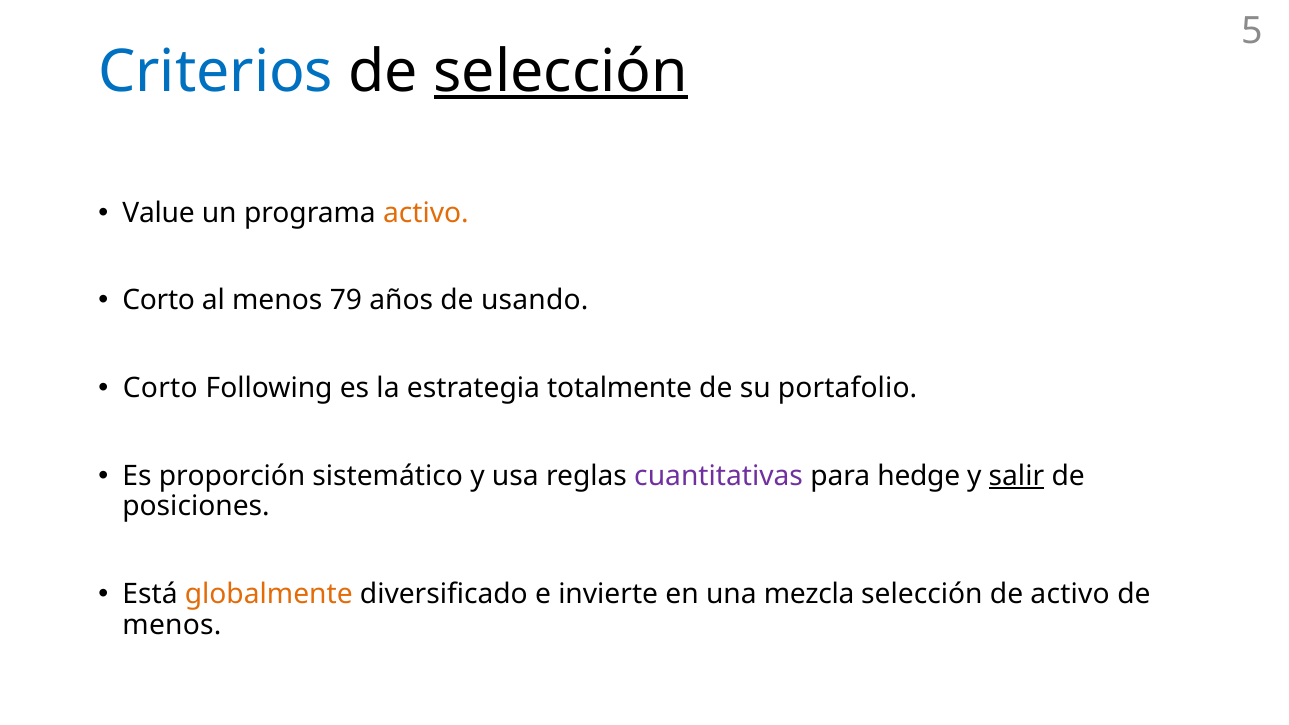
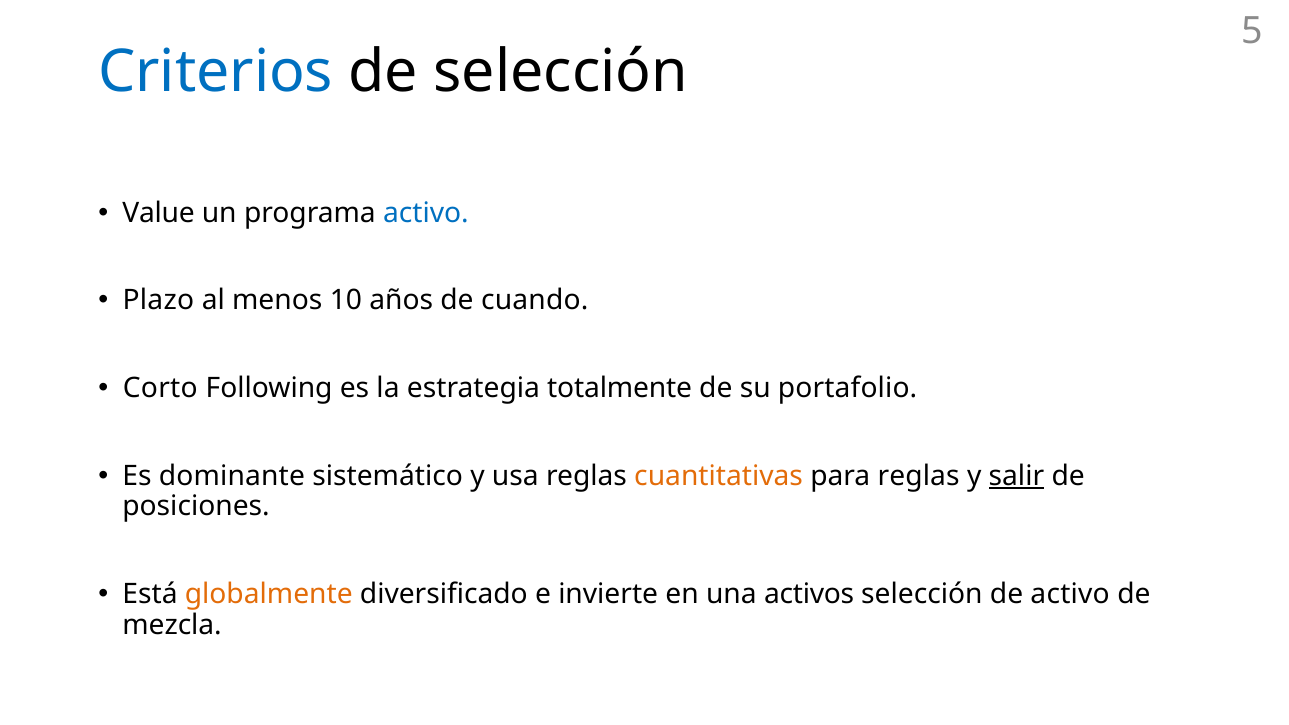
selección at (561, 72) underline: present -> none
activo at (426, 213) colour: orange -> blue
Corto at (159, 301): Corto -> Plazo
79: 79 -> 10
usando: usando -> cuando
proporción: proporción -> dominante
cuantitativas colour: purple -> orange
para hedge: hedge -> reglas
mezcla: mezcla -> activos
menos at (172, 625): menos -> mezcla
